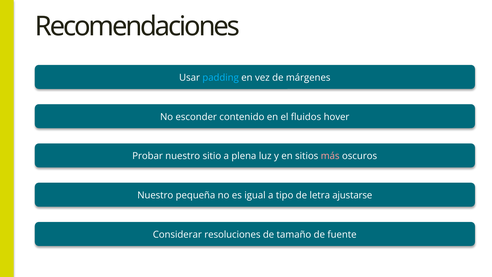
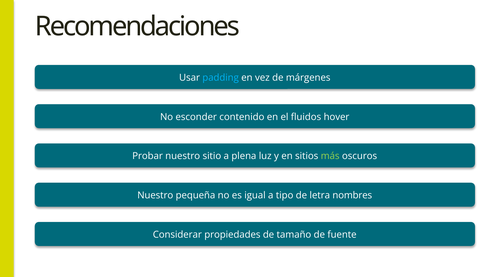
más colour: pink -> light green
ajustarse: ajustarse -> nombres
resoluciones: resoluciones -> propiedades
